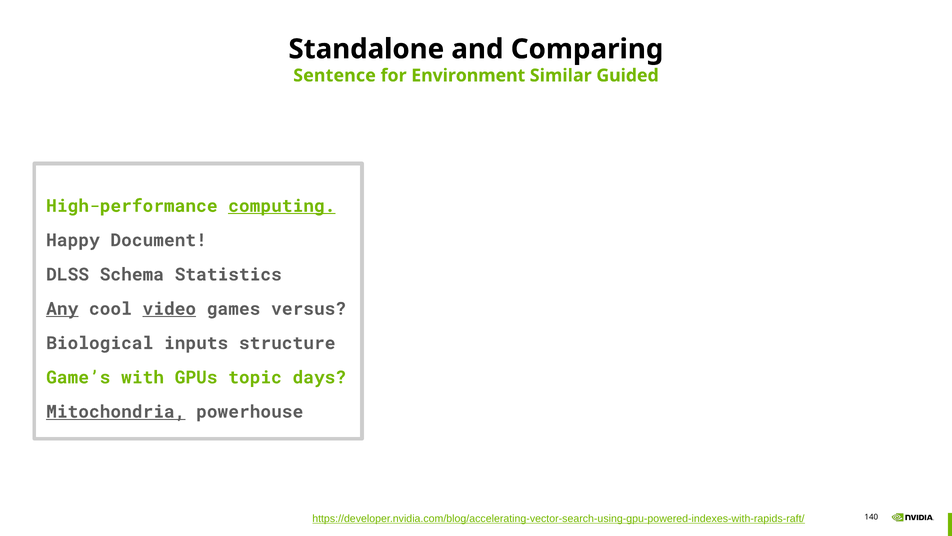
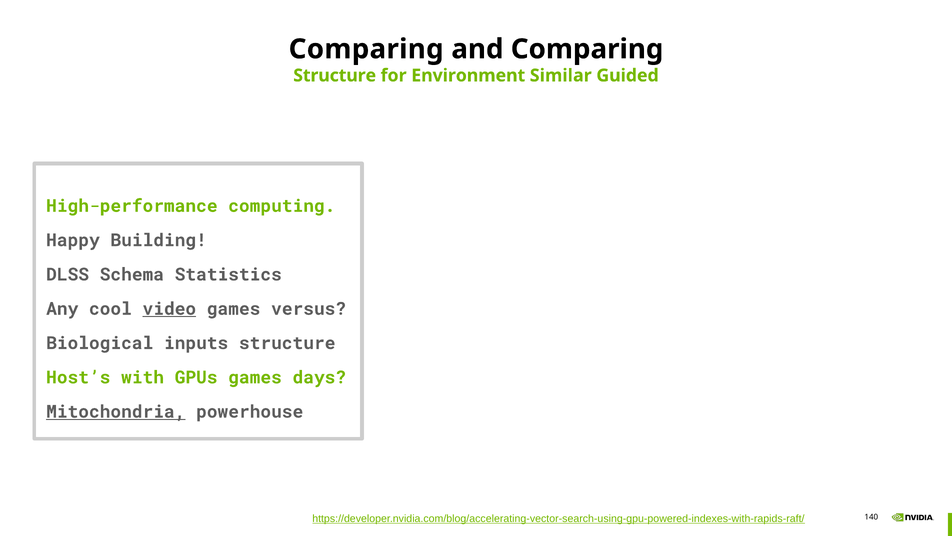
Standalone at (366, 49): Standalone -> Comparing
Sentence at (335, 75): Sentence -> Structure
computing underline: present -> none
Document: Document -> Building
Any underline: present -> none
Game’s: Game’s -> Host’s
GPUs topic: topic -> games
